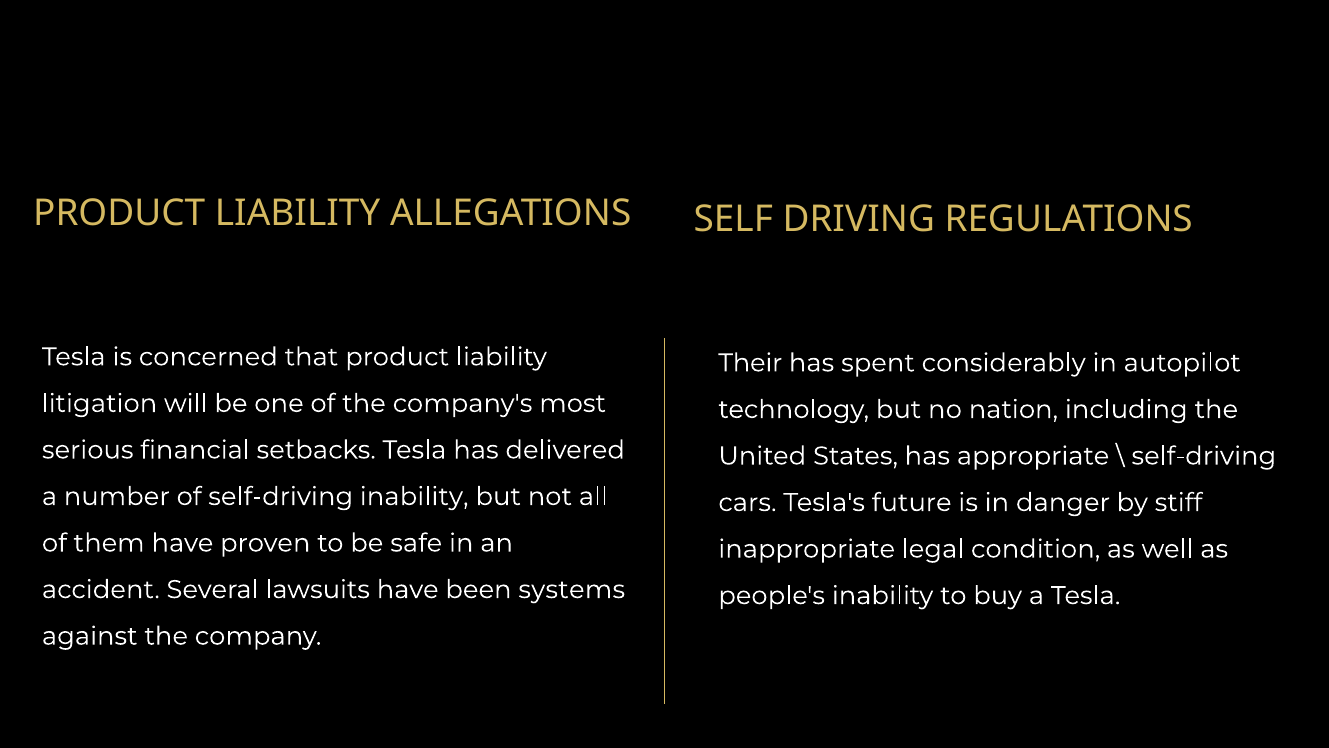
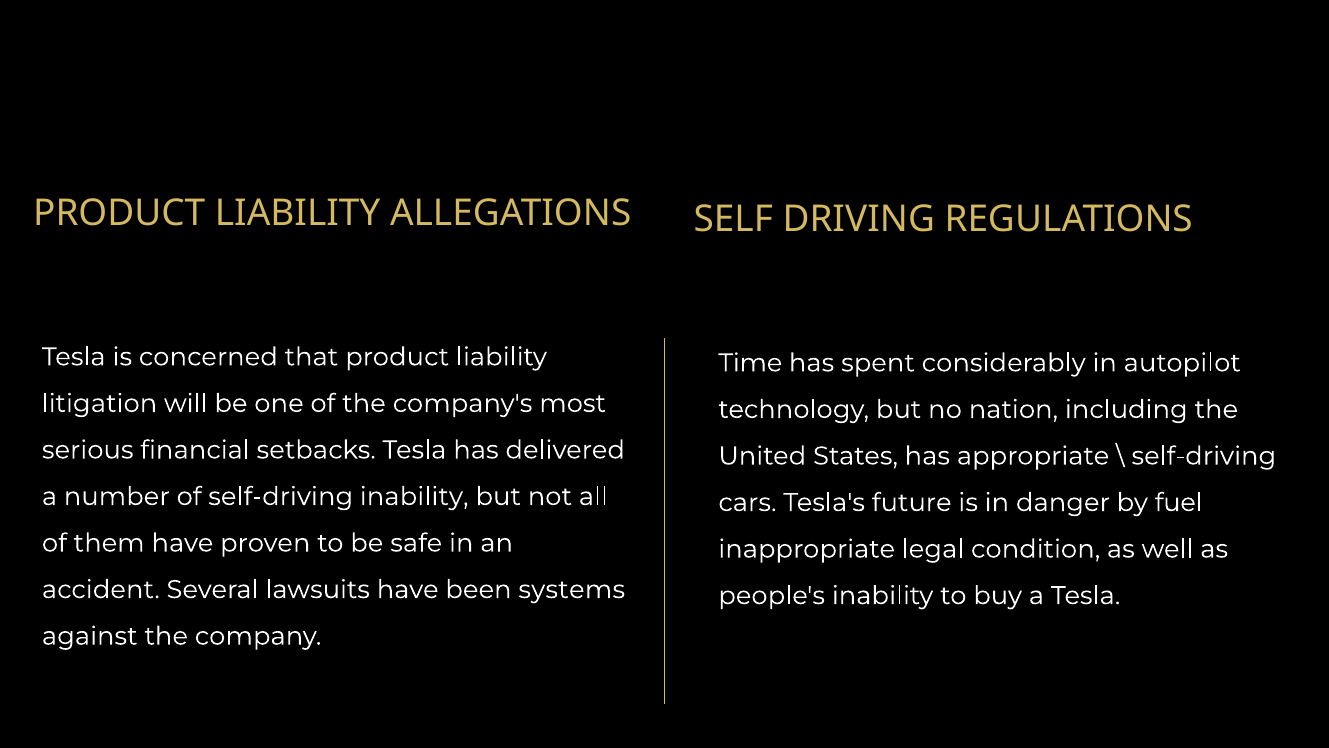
Their: Their -> Time
stiff: stiff -> fuel
